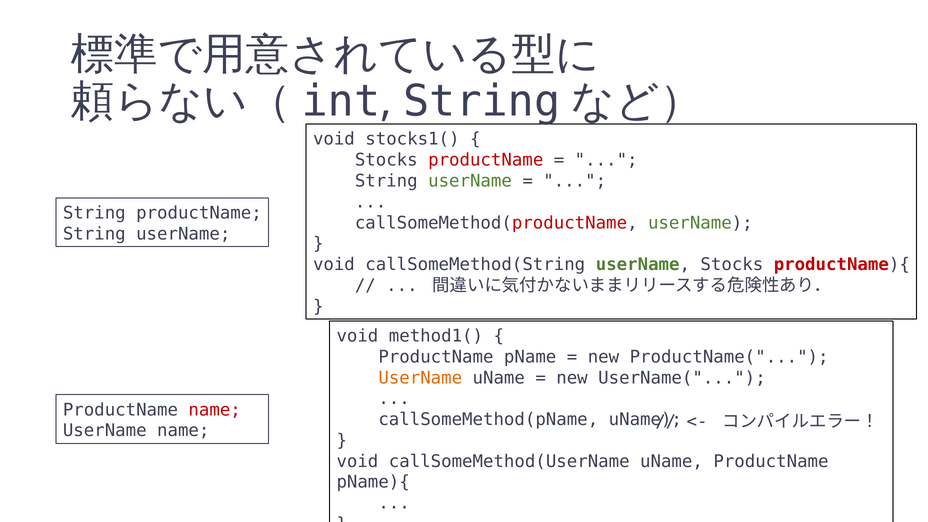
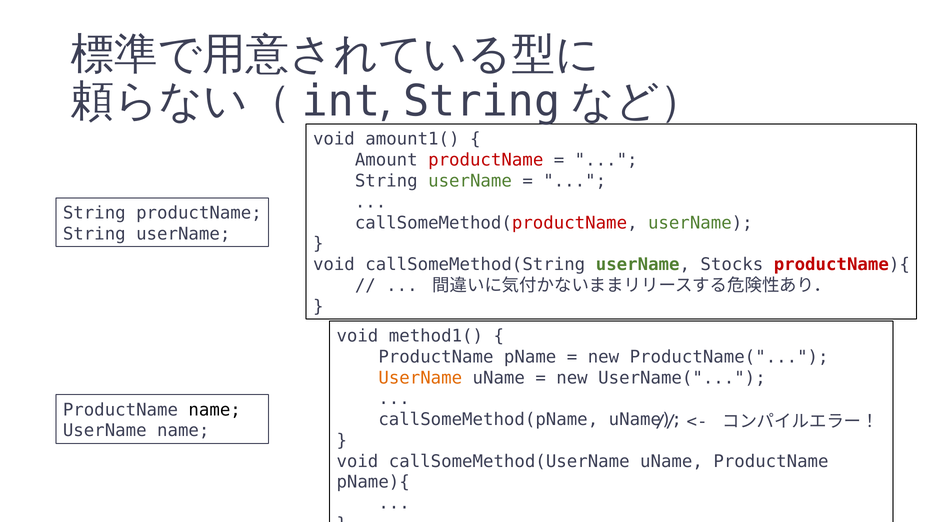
stocks1(: stocks1( -> amount1(
Stocks at (386, 160): Stocks -> Amount
name at (215, 410) colour: red -> black
